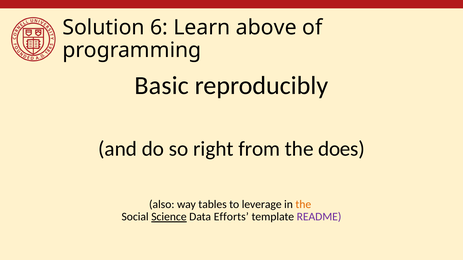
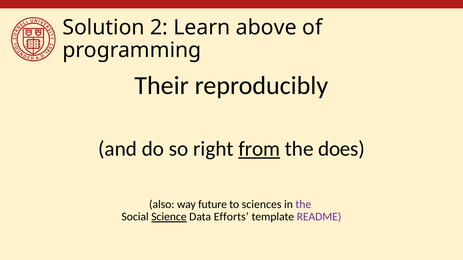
6: 6 -> 2
Basic: Basic -> Their
from underline: none -> present
tables: tables -> future
leverage: leverage -> sciences
the at (303, 205) colour: orange -> purple
